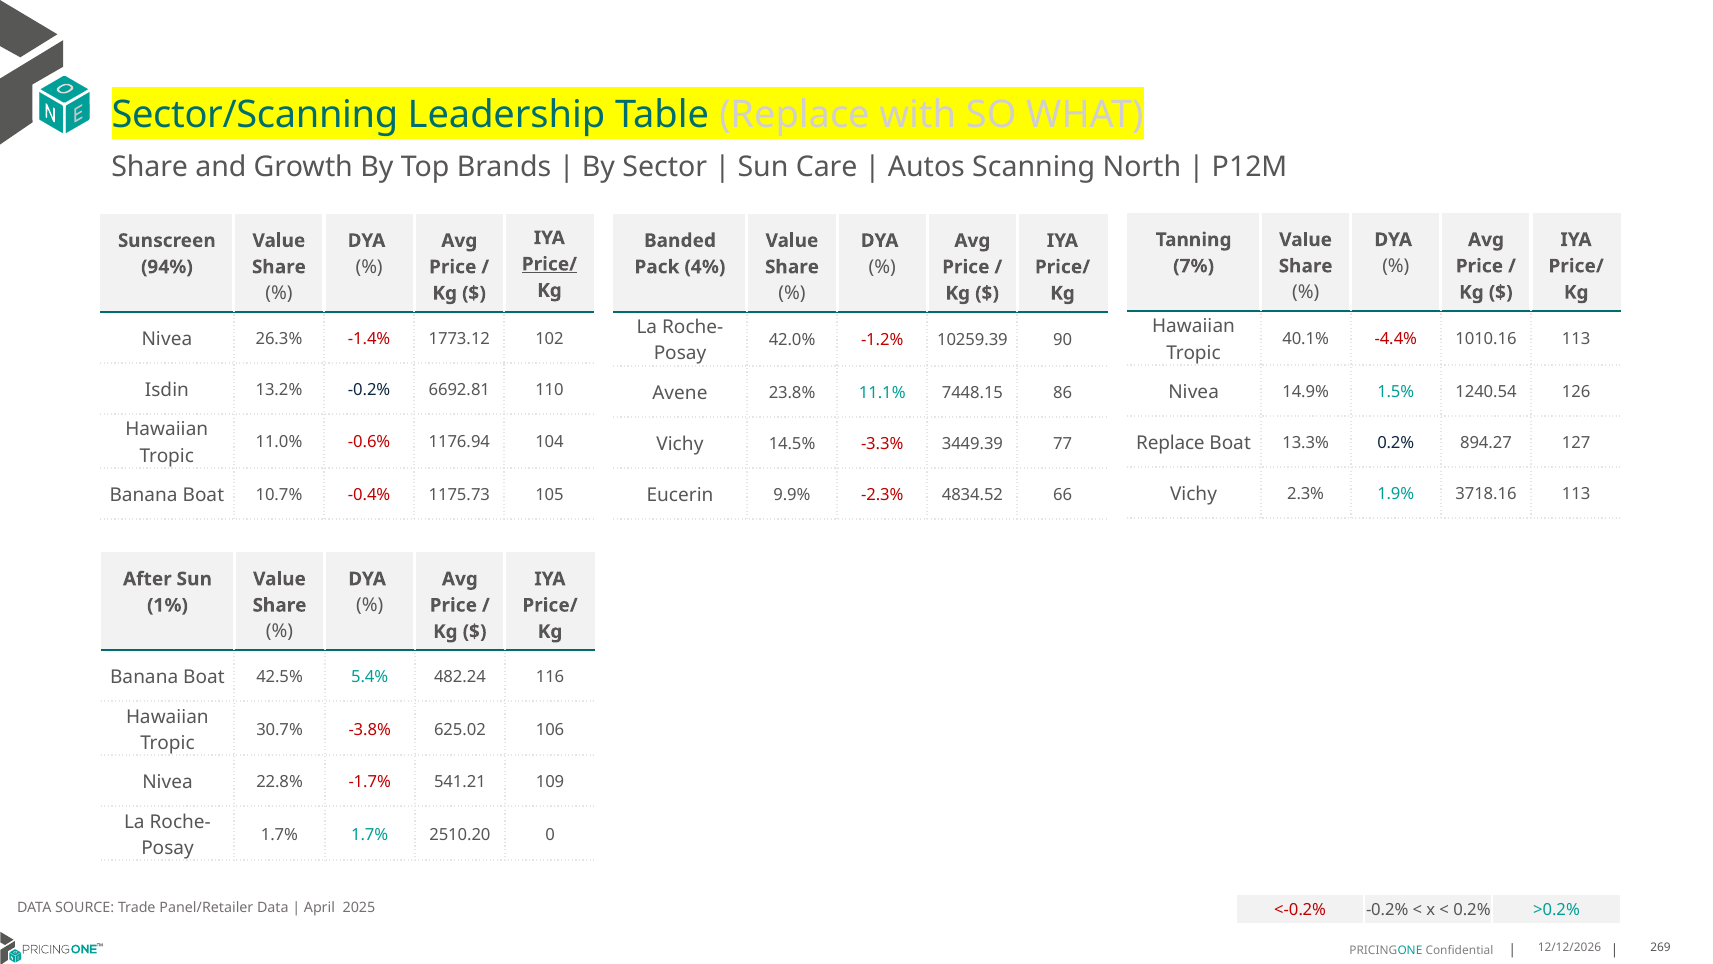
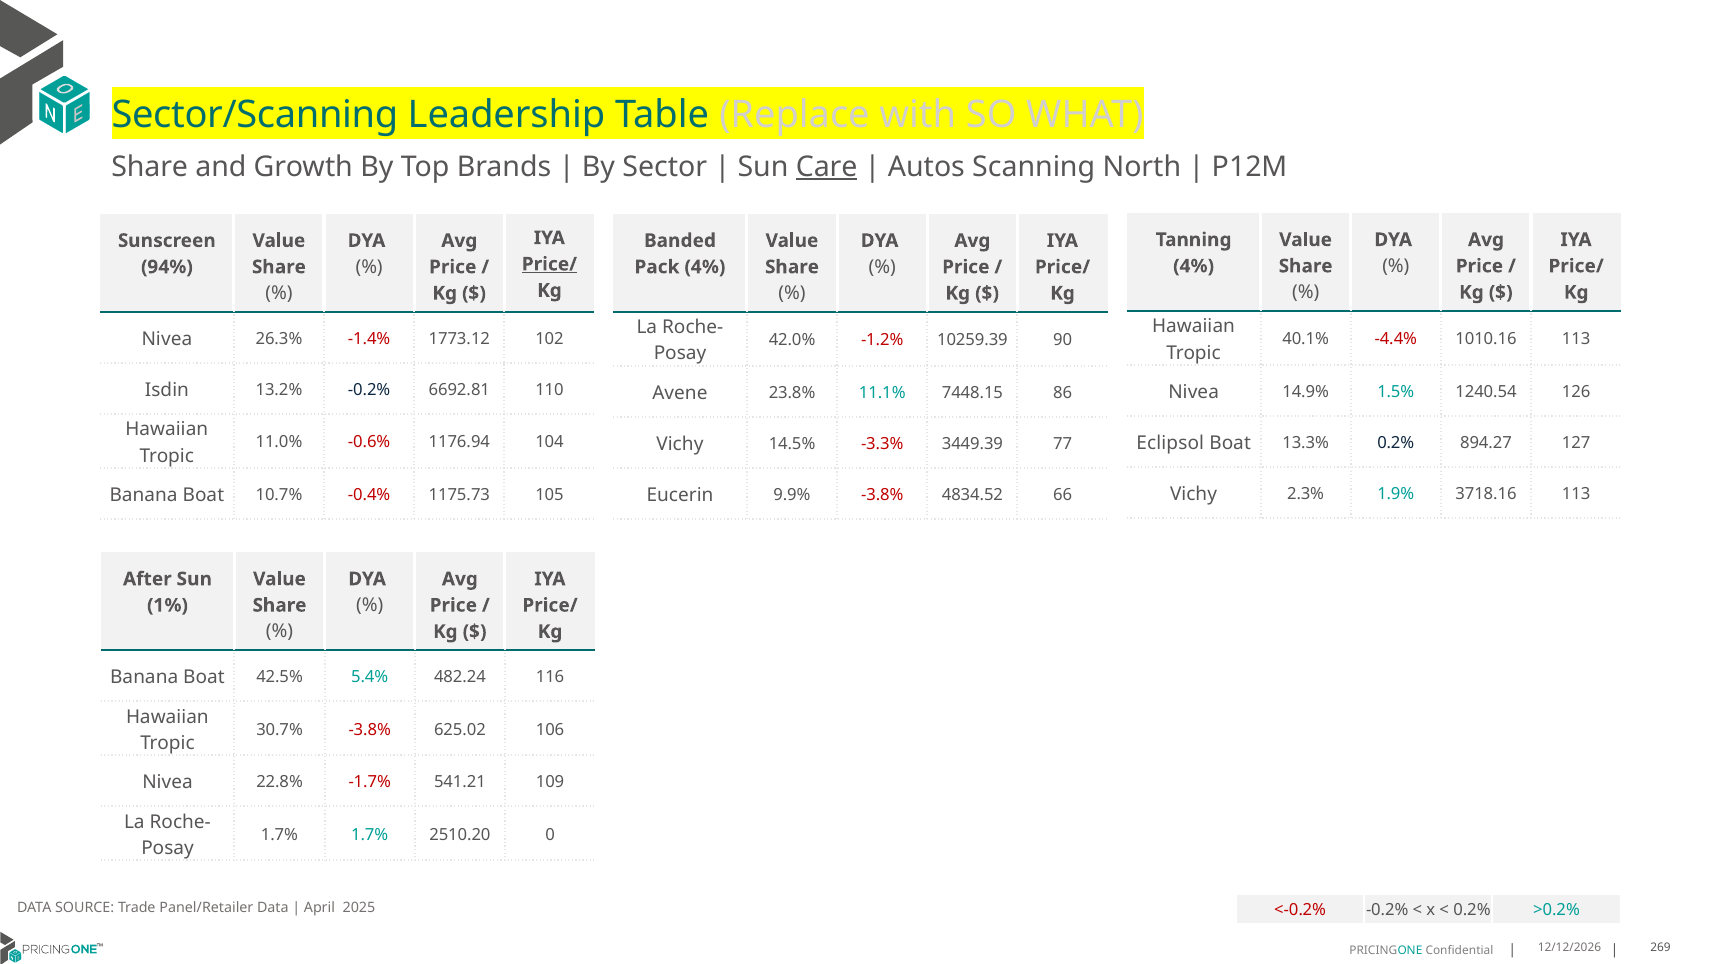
Care underline: none -> present
7% at (1194, 266): 7% -> 4%
Replace at (1170, 443): Replace -> Eclipsol
9.9% -2.3%: -2.3% -> -3.8%
